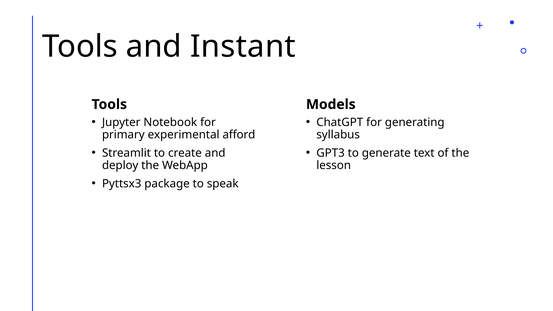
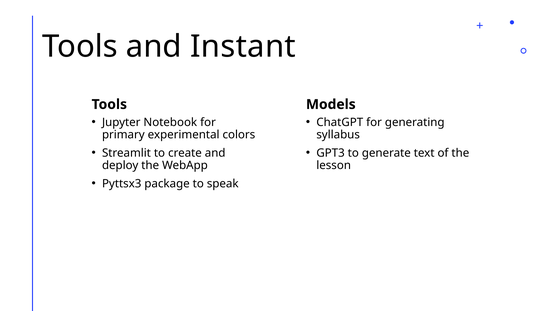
afford: afford -> colors
